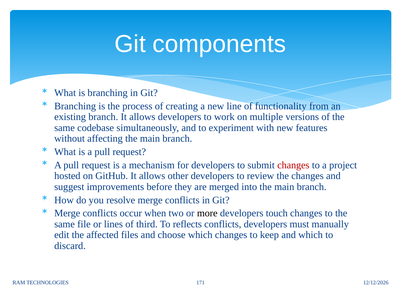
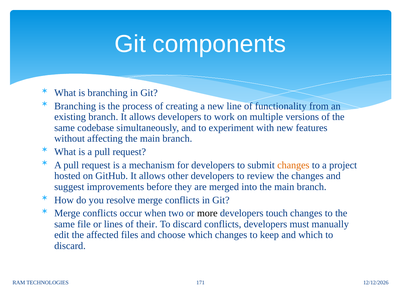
changes at (293, 165) colour: red -> orange
third: third -> their
reflects at (187, 224): reflects -> discard
